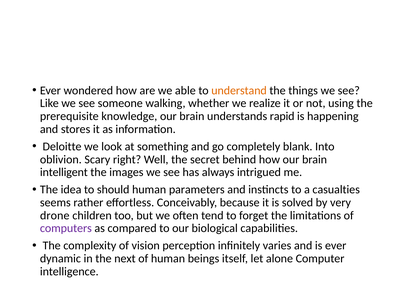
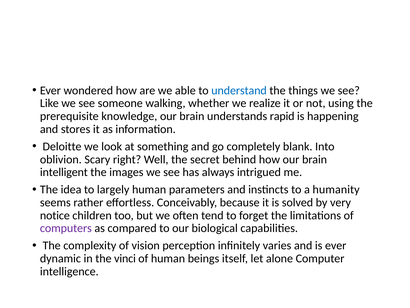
understand colour: orange -> blue
should: should -> largely
casualties: casualties -> humanity
drone: drone -> notice
next: next -> vinci
